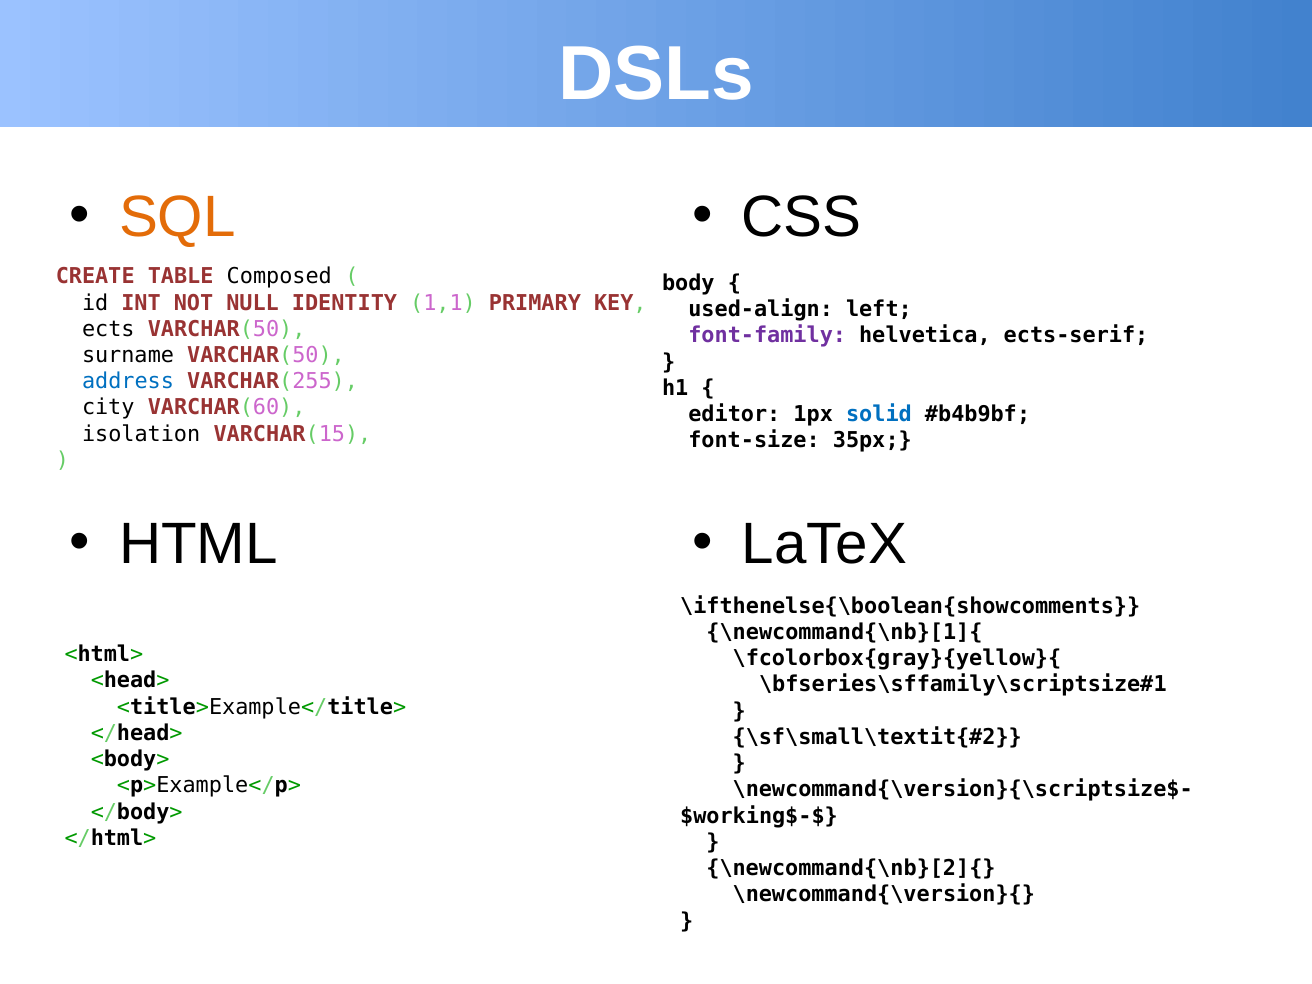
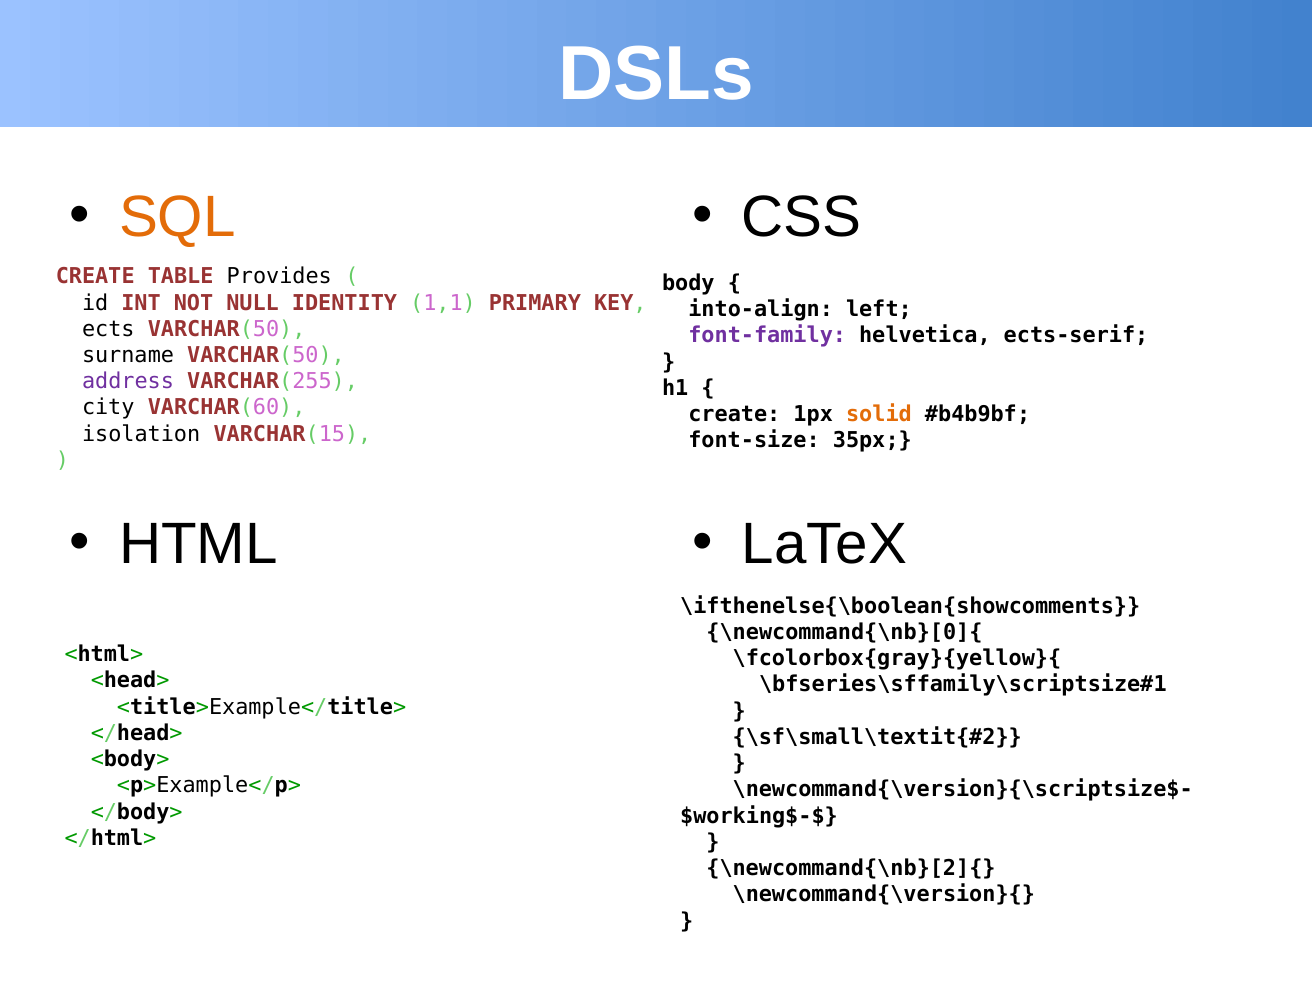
Composed: Composed -> Provides
used-align: used-align -> into-align
address colour: blue -> purple
editor at (734, 414): editor -> create
solid colour: blue -> orange
\newcommand{\nb}[1]{: \newcommand{\nb}[1]{ -> \newcommand{\nb}[0]{
